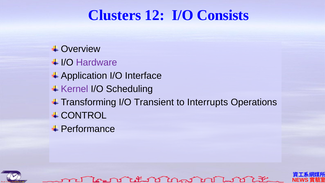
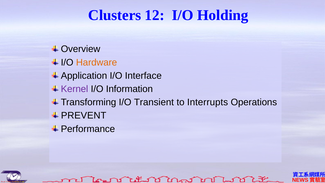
Consists: Consists -> Holding
Hardware colour: purple -> orange
Scheduling: Scheduling -> Information
CONTROL: CONTROL -> PREVENT
